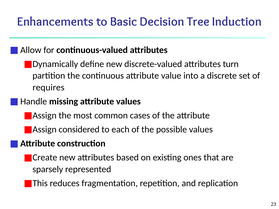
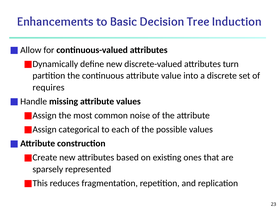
cases: cases -> noise
considered: considered -> categorical
